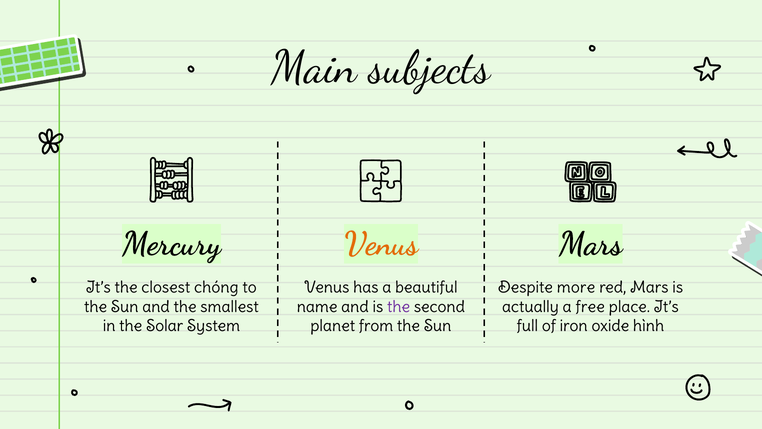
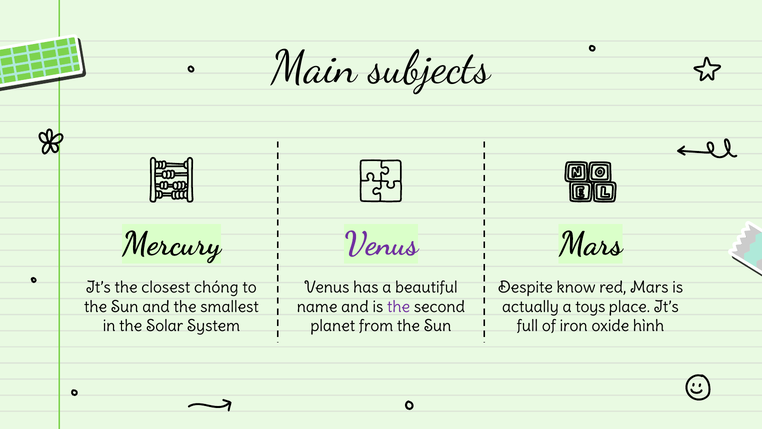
Venus at (381, 243) colour: orange -> purple
more: more -> know
free: free -> toys
